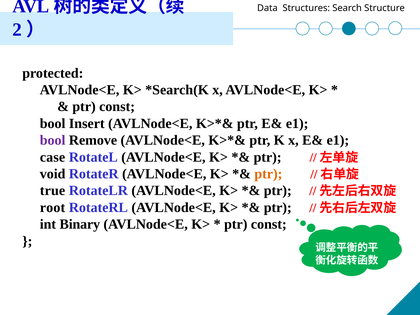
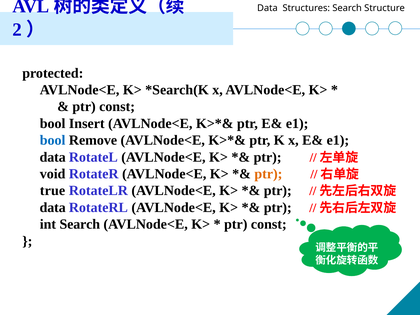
bool at (53, 140) colour: purple -> blue
case at (53, 157): case -> data
root at (53, 207): root -> data
int Binary: Binary -> Search
